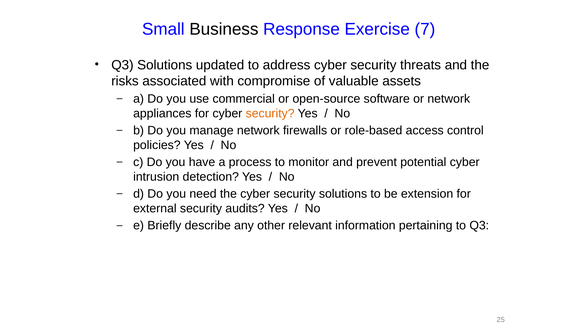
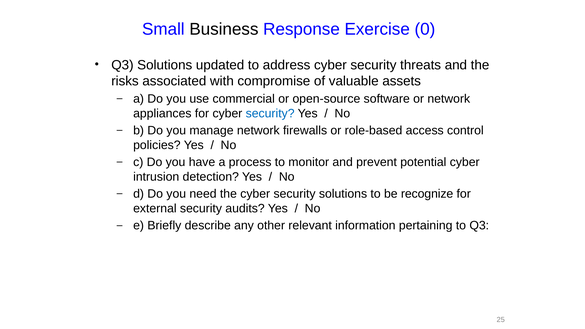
7: 7 -> 0
security at (270, 113) colour: orange -> blue
extension: extension -> recognize
